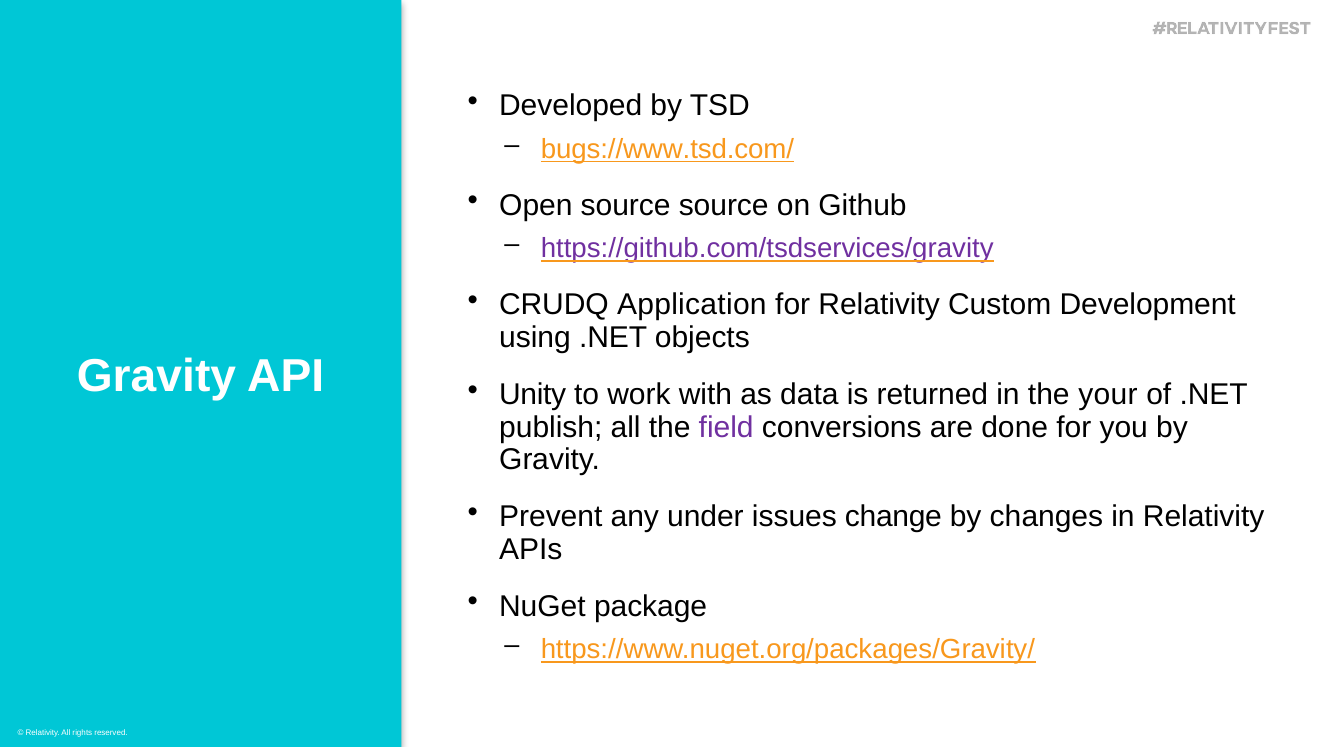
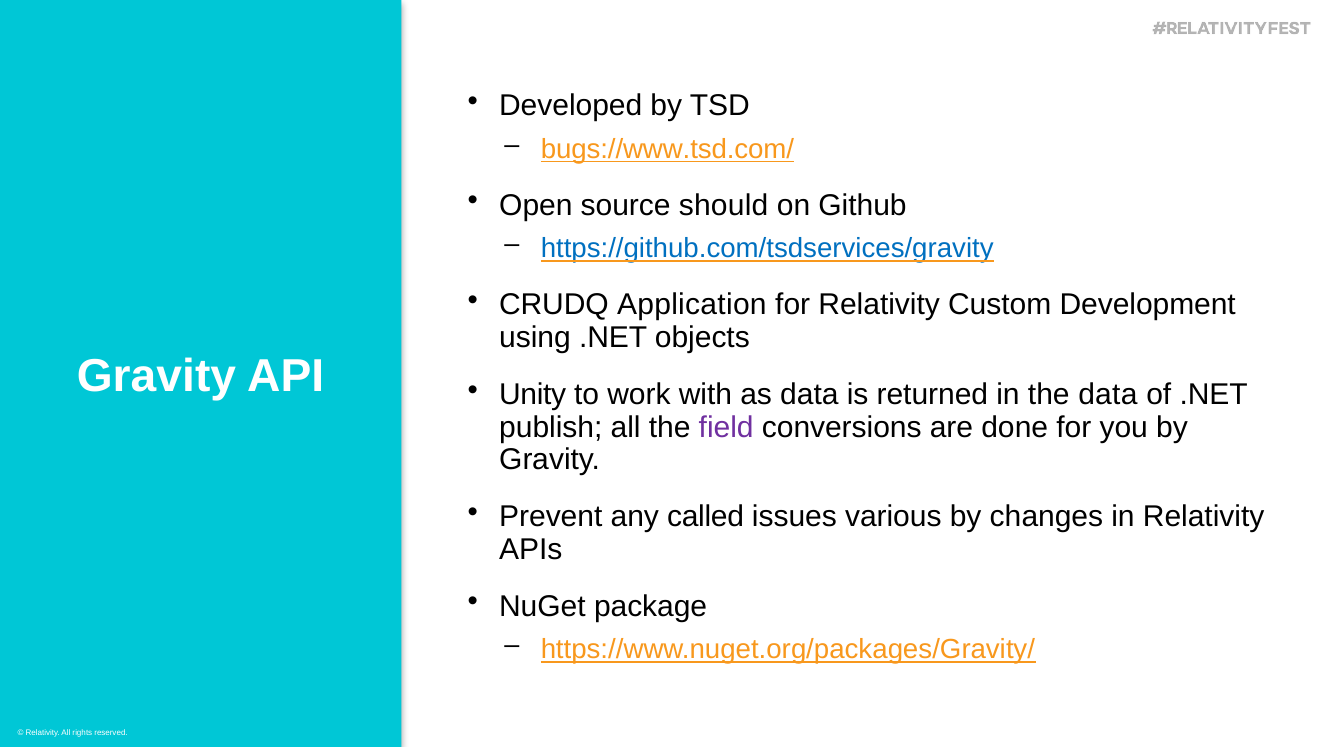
source source: source -> should
https://github.com/tsdservices/gravity colour: purple -> blue
the your: your -> data
under: under -> called
change: change -> various
